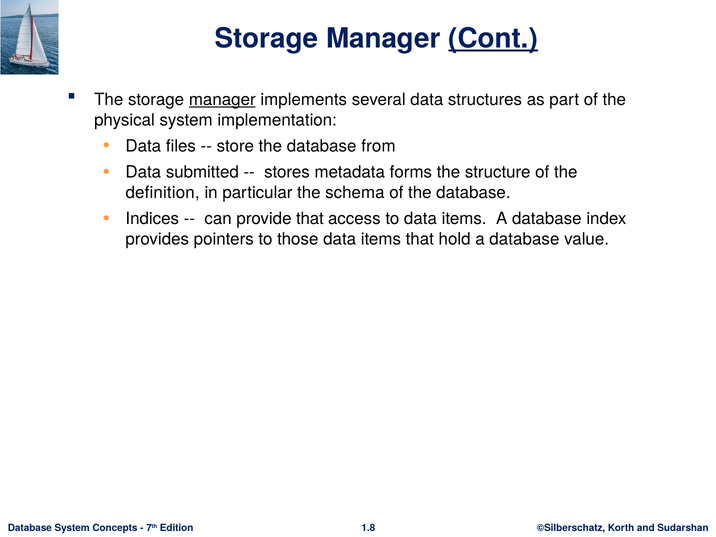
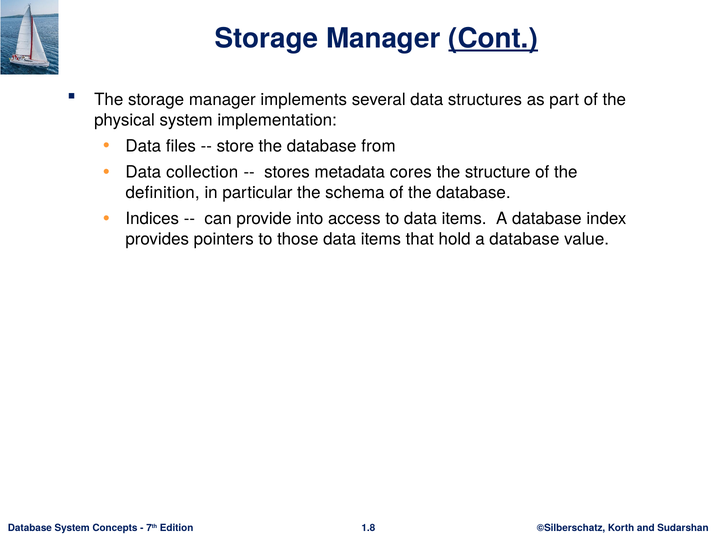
manager at (222, 100) underline: present -> none
submitted: submitted -> collection
forms: forms -> cores
provide that: that -> into
